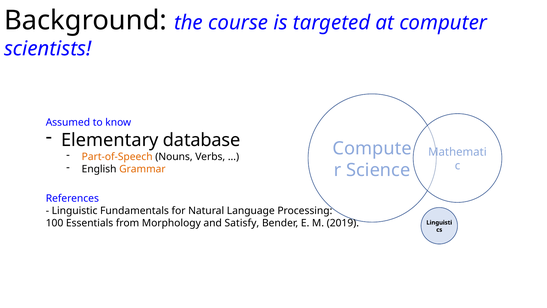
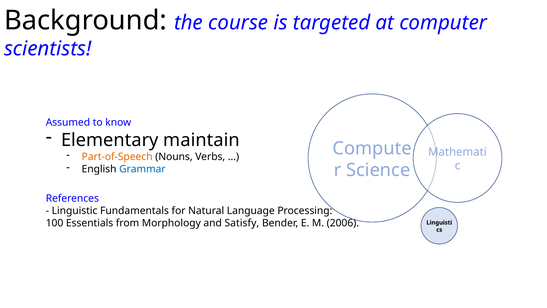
database: database -> maintain
Grammar colour: orange -> blue
2019: 2019 -> 2006
